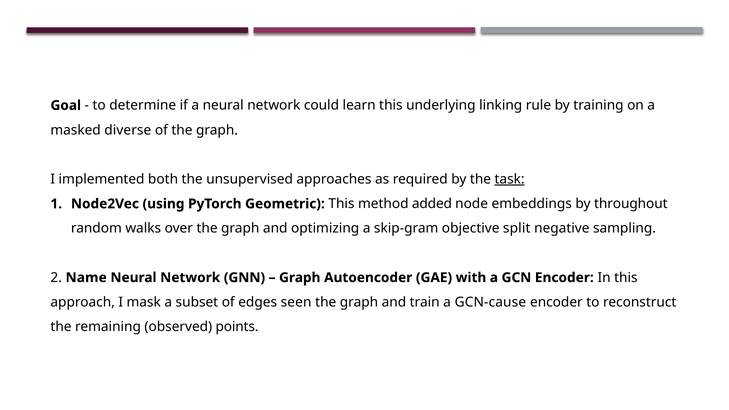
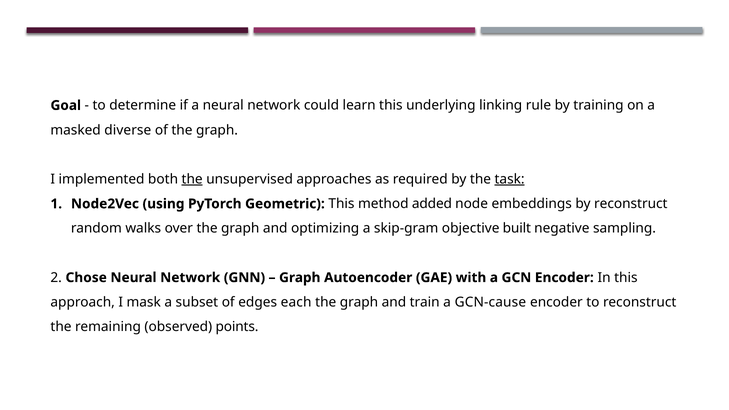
the at (192, 179) underline: none -> present
by throughout: throughout -> reconstruct
split: split -> built
Name: Name -> Chose
seen: seen -> each
